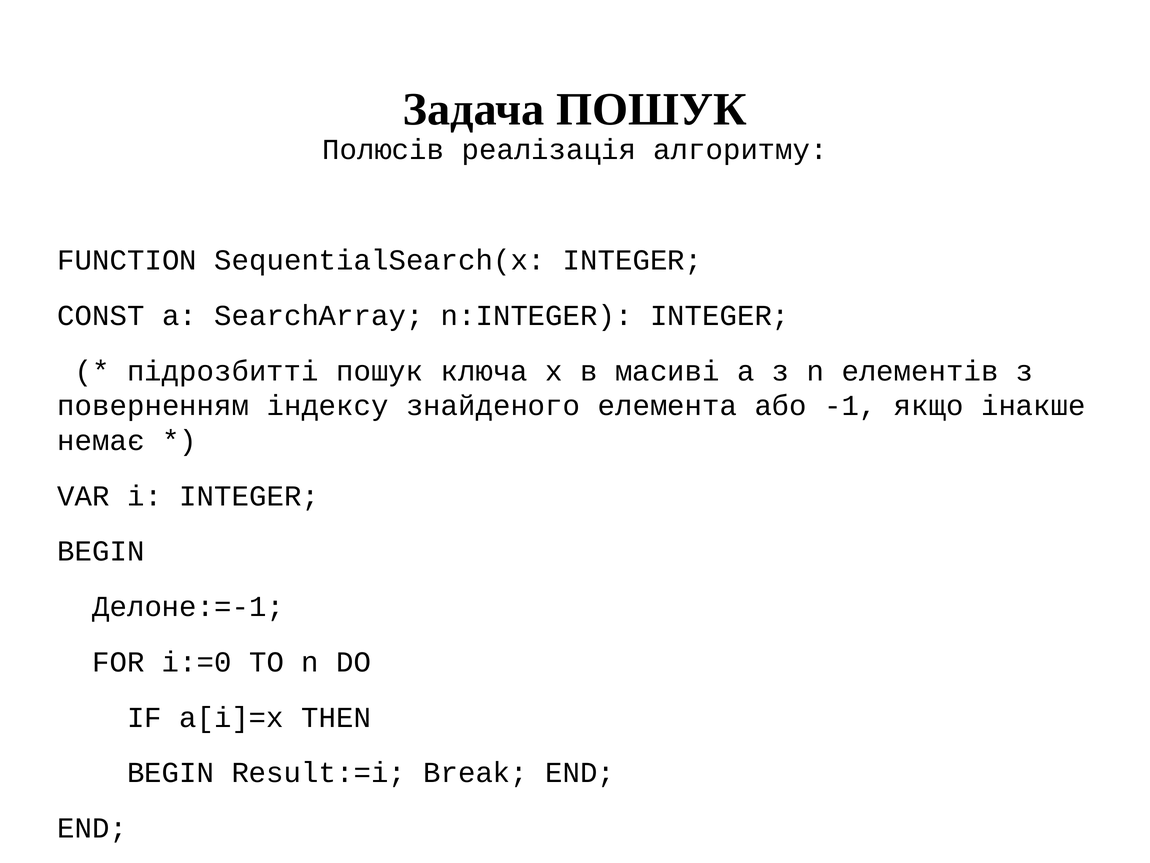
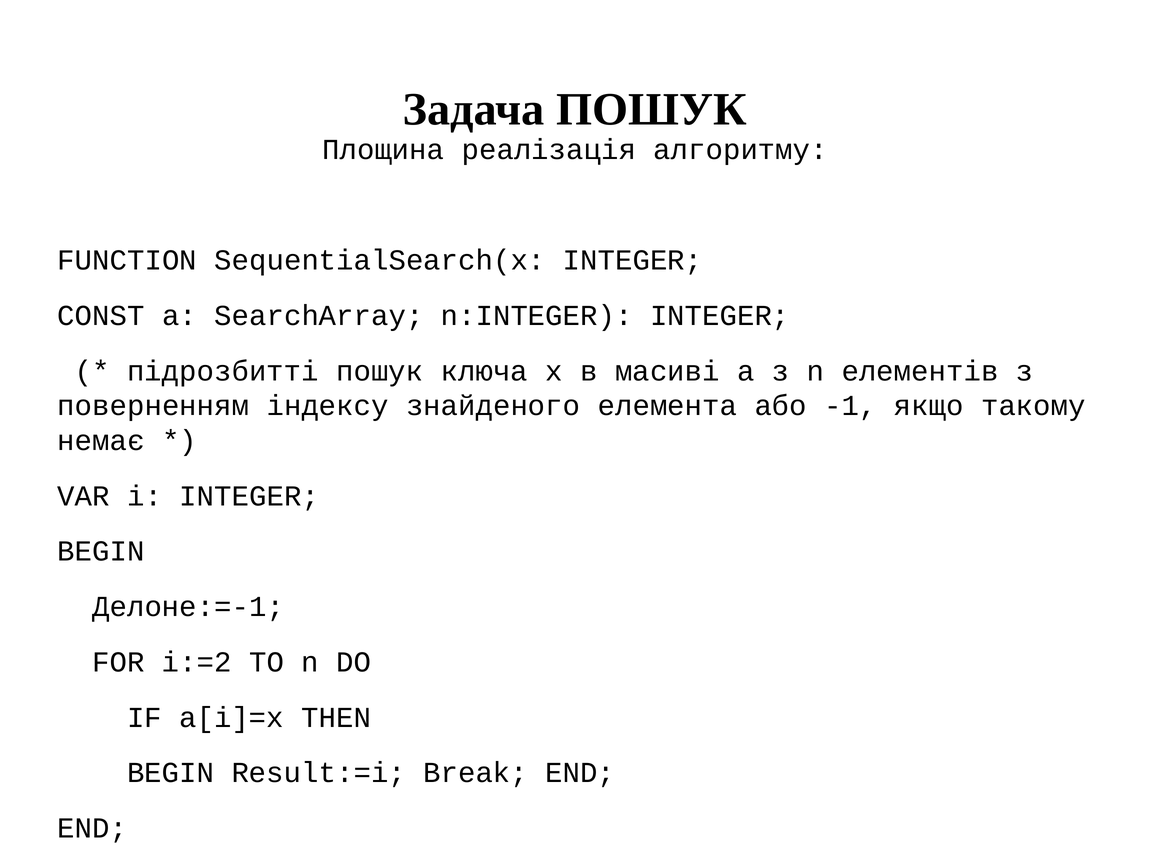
Полюсів: Полюсів -> Площина
інакше: інакше -> такому
i:=0: i:=0 -> i:=2
